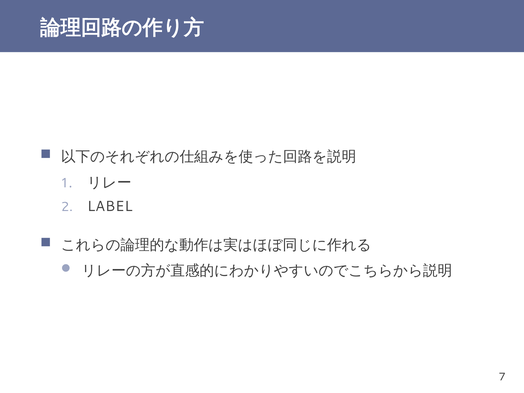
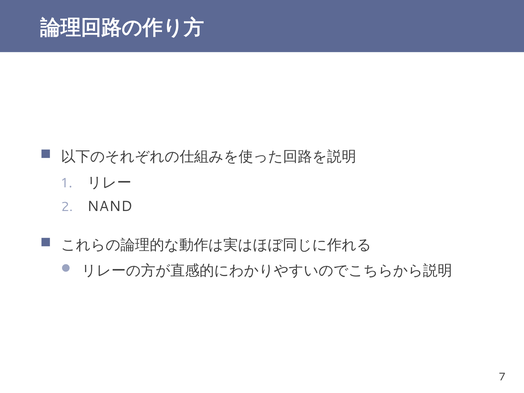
LABEL: LABEL -> NAND
